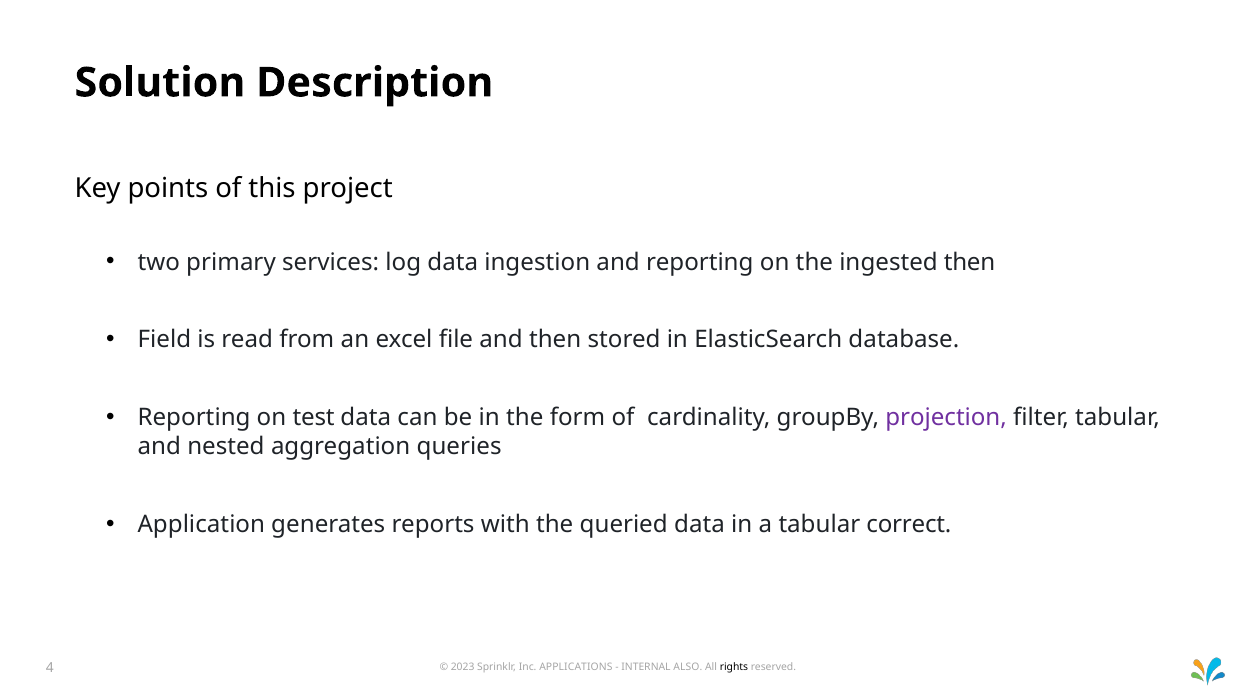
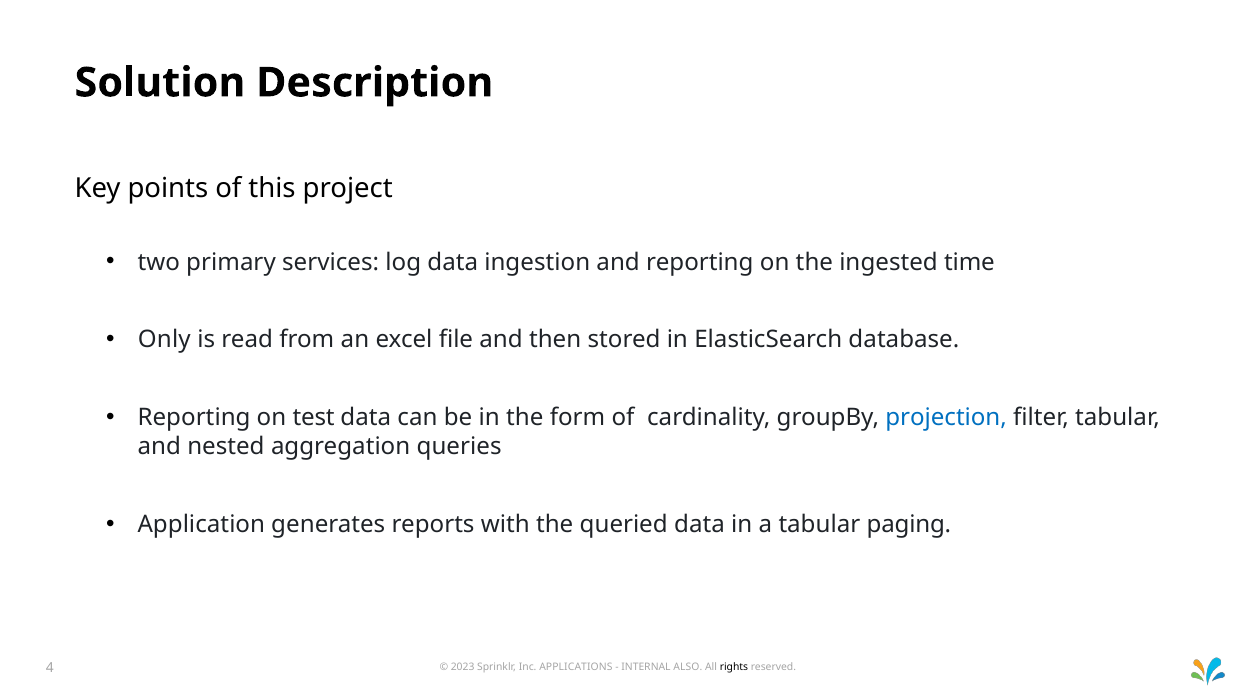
ingested then: then -> time
Field: Field -> Only
projection colour: purple -> blue
correct: correct -> paging
